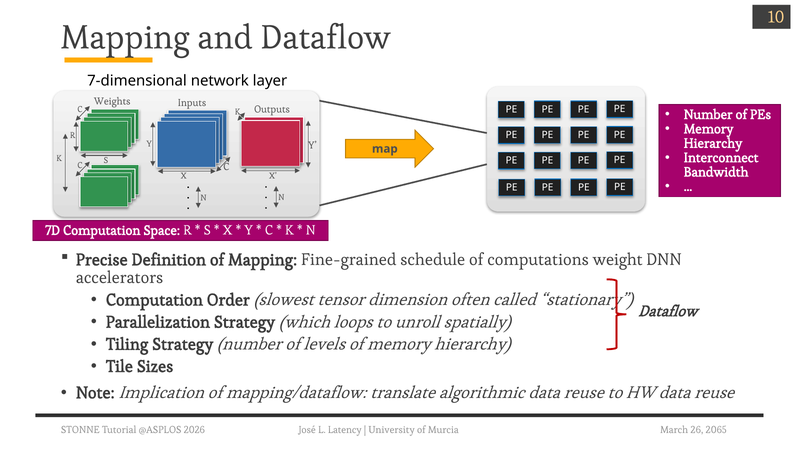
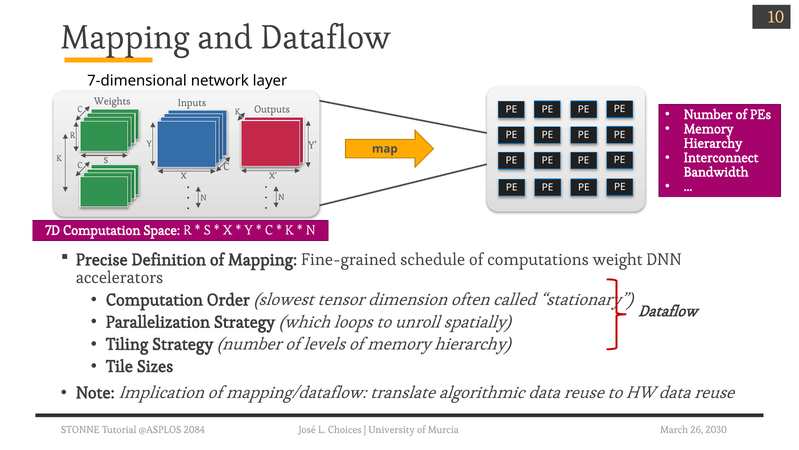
2026: 2026 -> 2084
Latency: Latency -> Choices
2065: 2065 -> 2030
